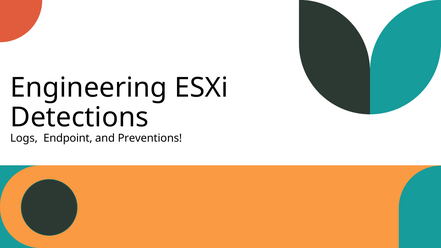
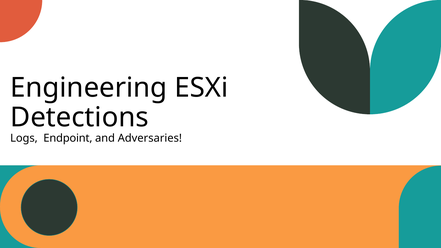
Preventions: Preventions -> Adversaries
